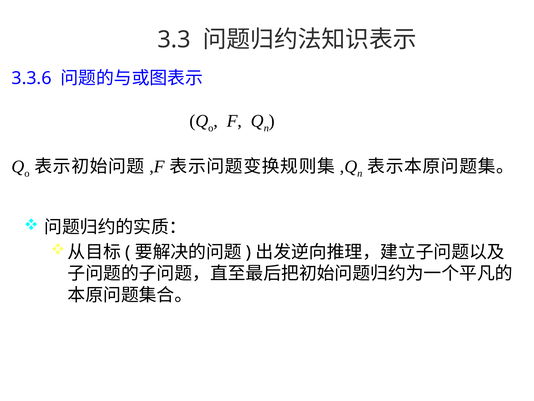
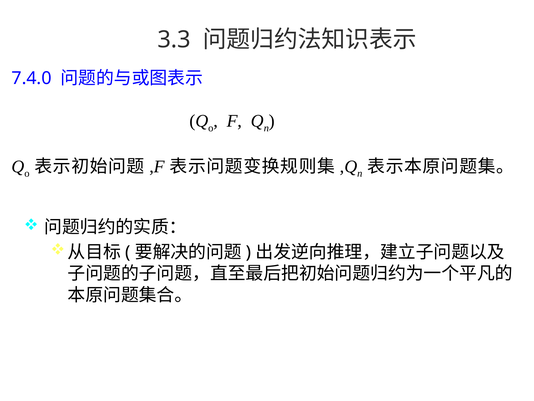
3.3.6: 3.3.6 -> 7.4.0
